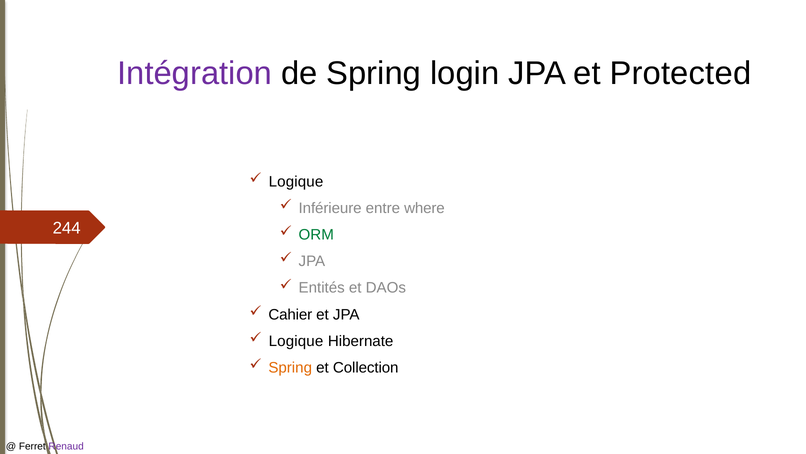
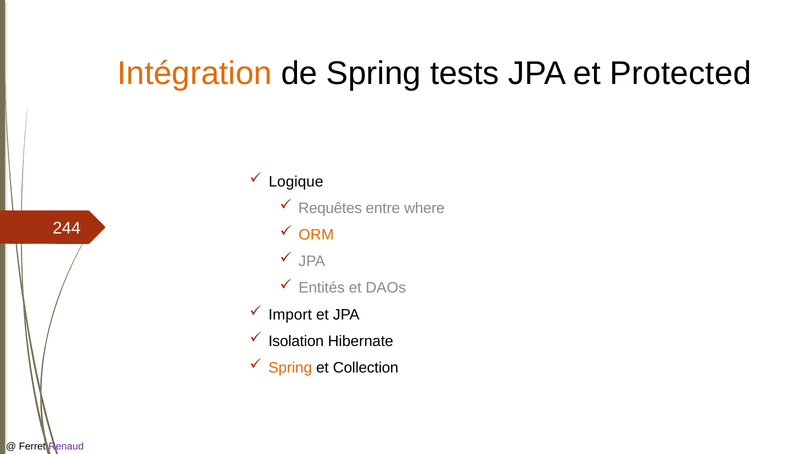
Intégration colour: purple -> orange
login: login -> tests
Inférieure: Inférieure -> Requêtes
ORM colour: green -> orange
Cahier: Cahier -> Import
Logique at (296, 341): Logique -> Isolation
